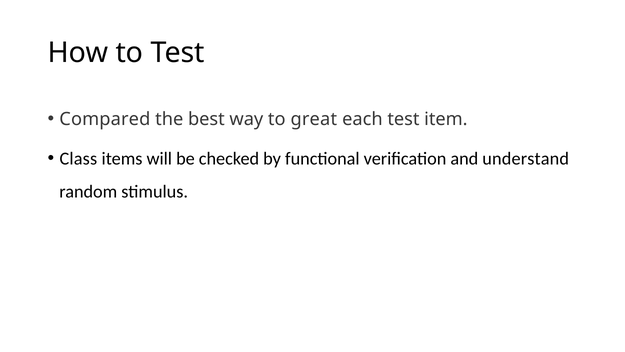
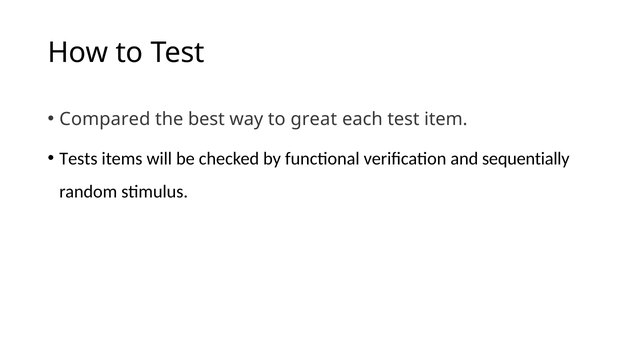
Class: Class -> Tests
understand: understand -> sequentially
